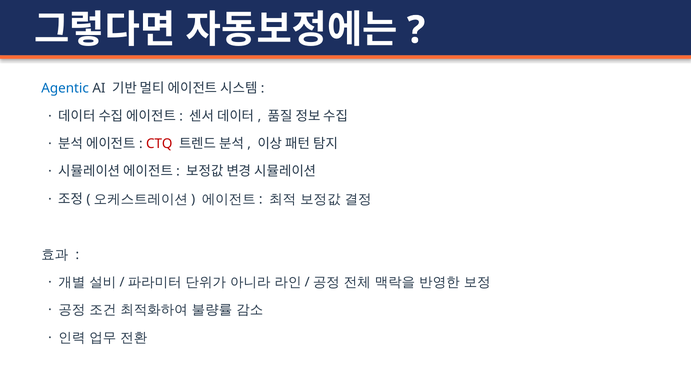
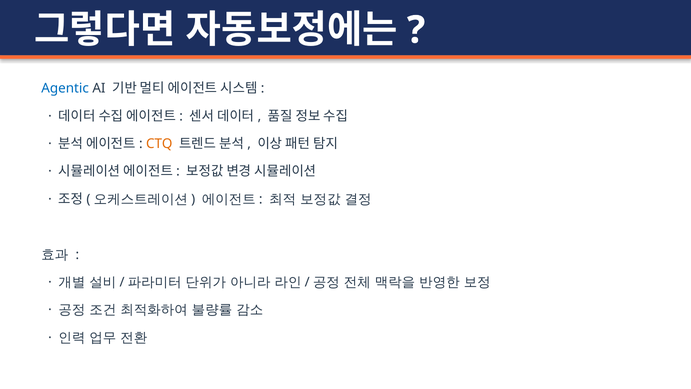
CTQ colour: red -> orange
